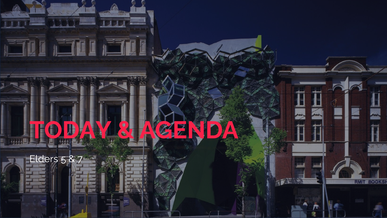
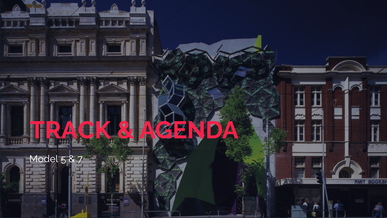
TODAY: TODAY -> TRACK
Elders: Elders -> Model
